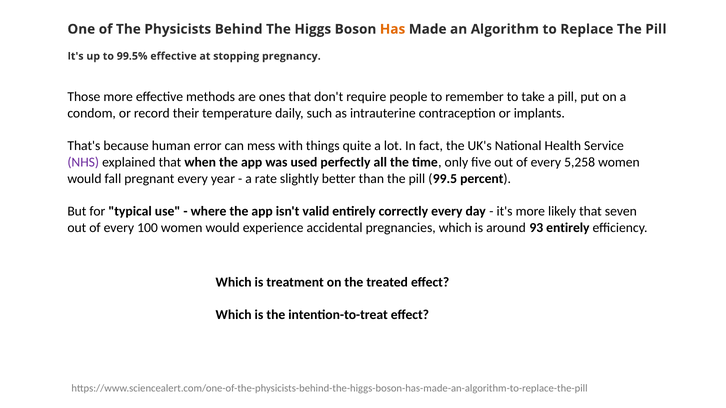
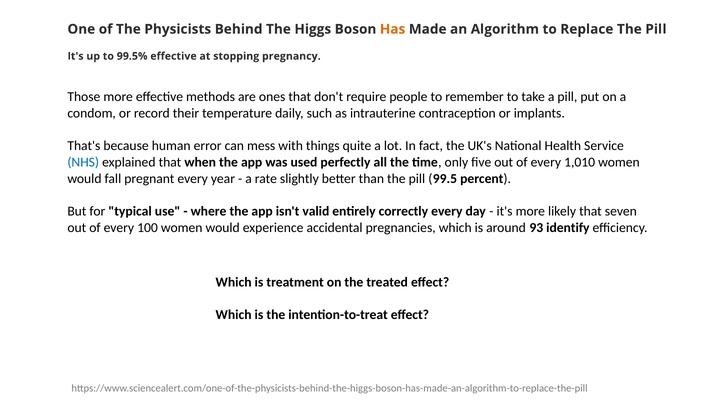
NHS colour: purple -> blue
5,258: 5,258 -> 1,010
93 entirely: entirely -> identify
